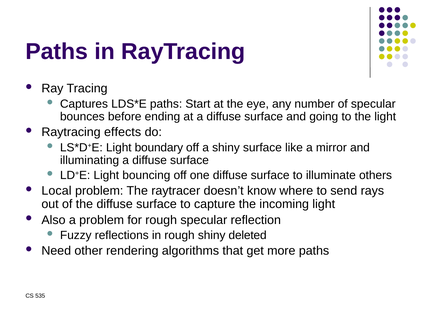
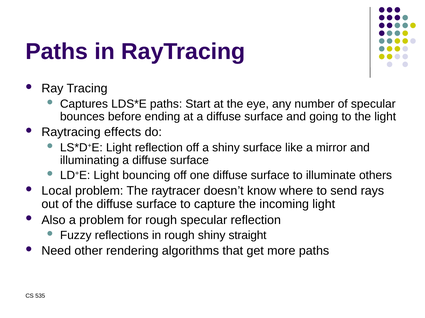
Light boundary: boundary -> reflection
deleted: deleted -> straight
